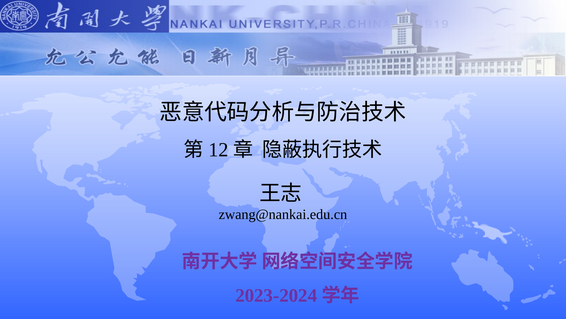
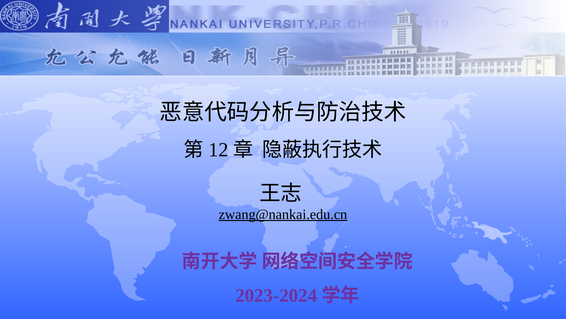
zwang@nankai.edu.cn underline: none -> present
